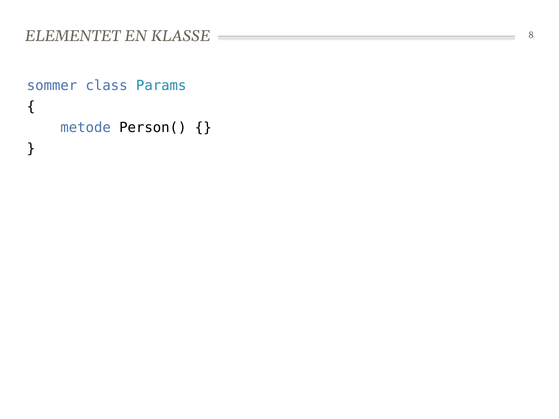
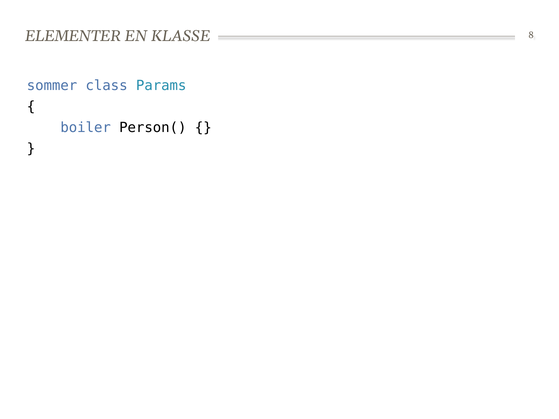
ELEMENTET: ELEMENTET -> ELEMENTER
metode: metode -> boiler
